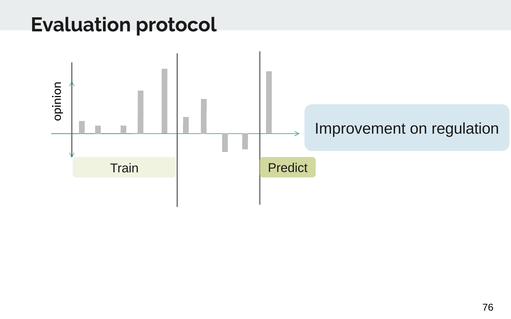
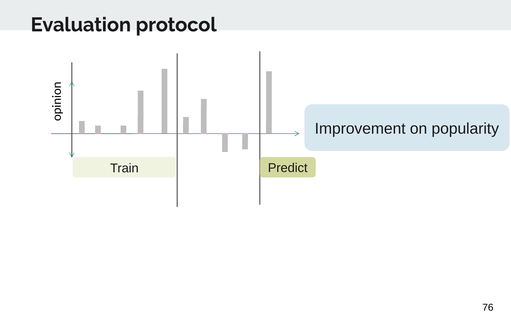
regulation: regulation -> popularity
